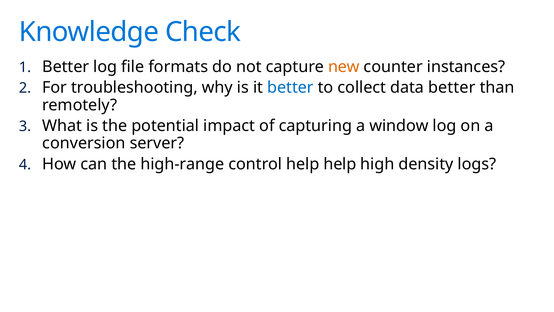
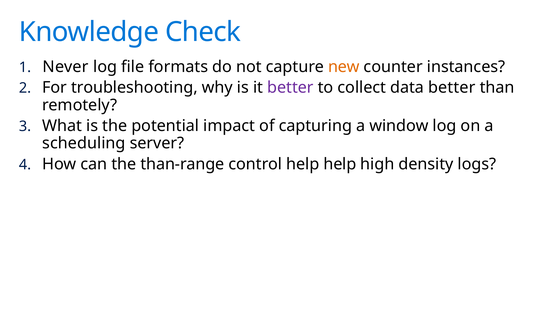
Better at (66, 67): Better -> Never
better at (290, 88) colour: blue -> purple
conversion: conversion -> scheduling
high-range: high-range -> than-range
